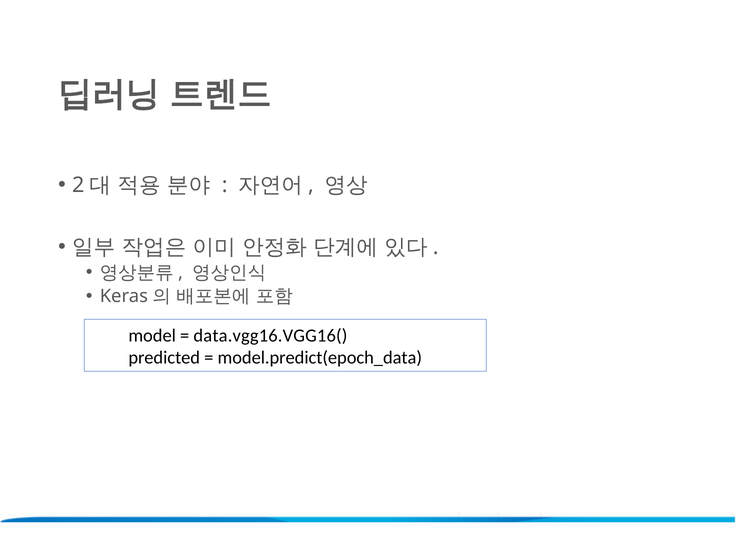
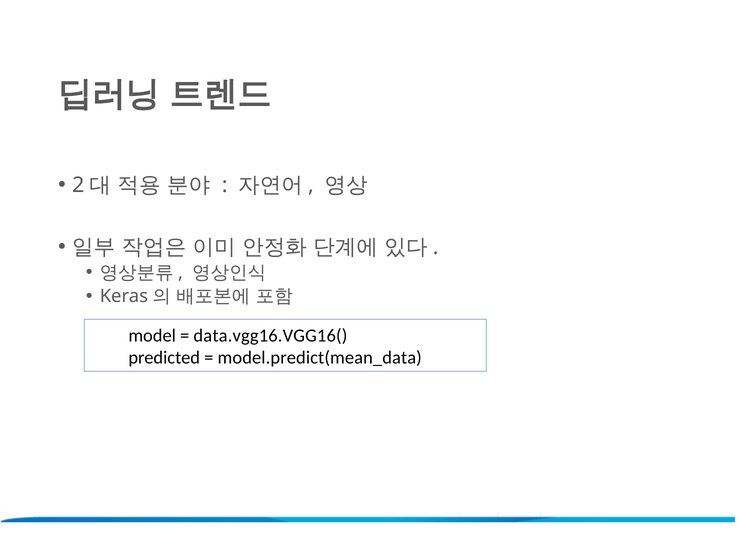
model.predict(epoch_data: model.predict(epoch_data -> model.predict(mean_data
